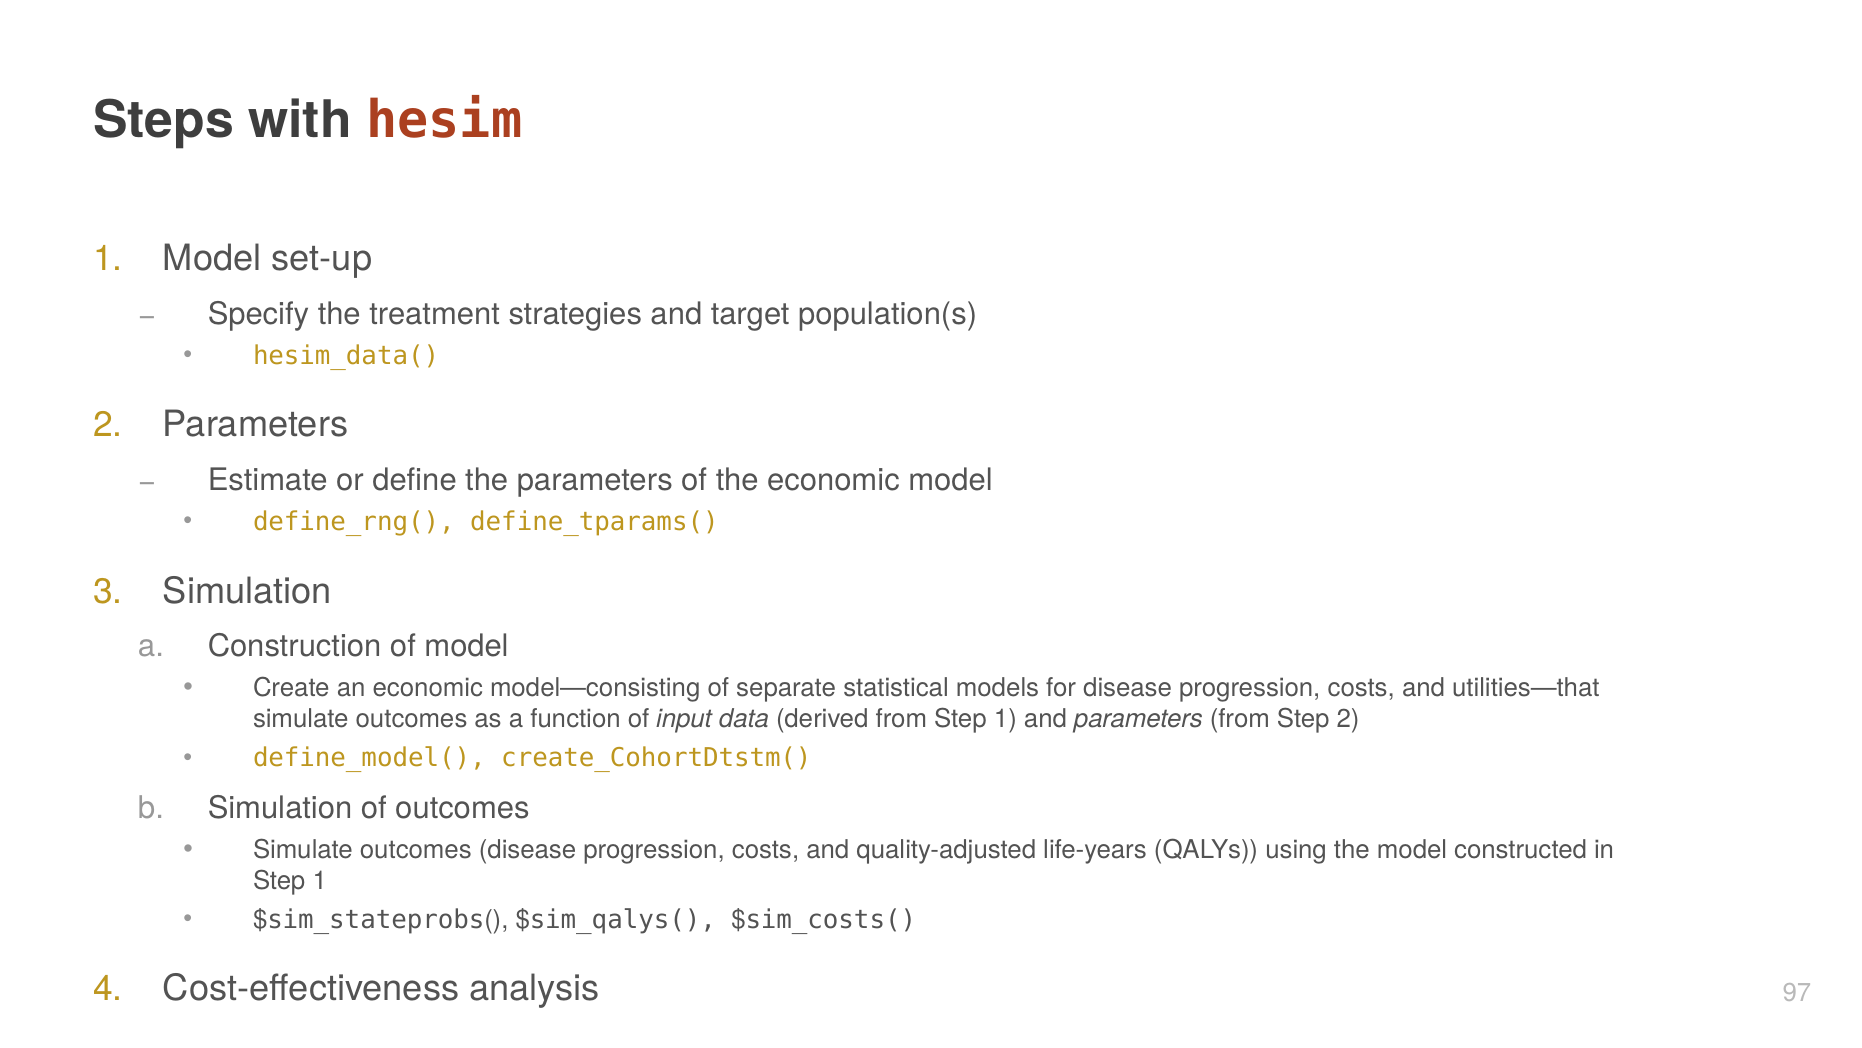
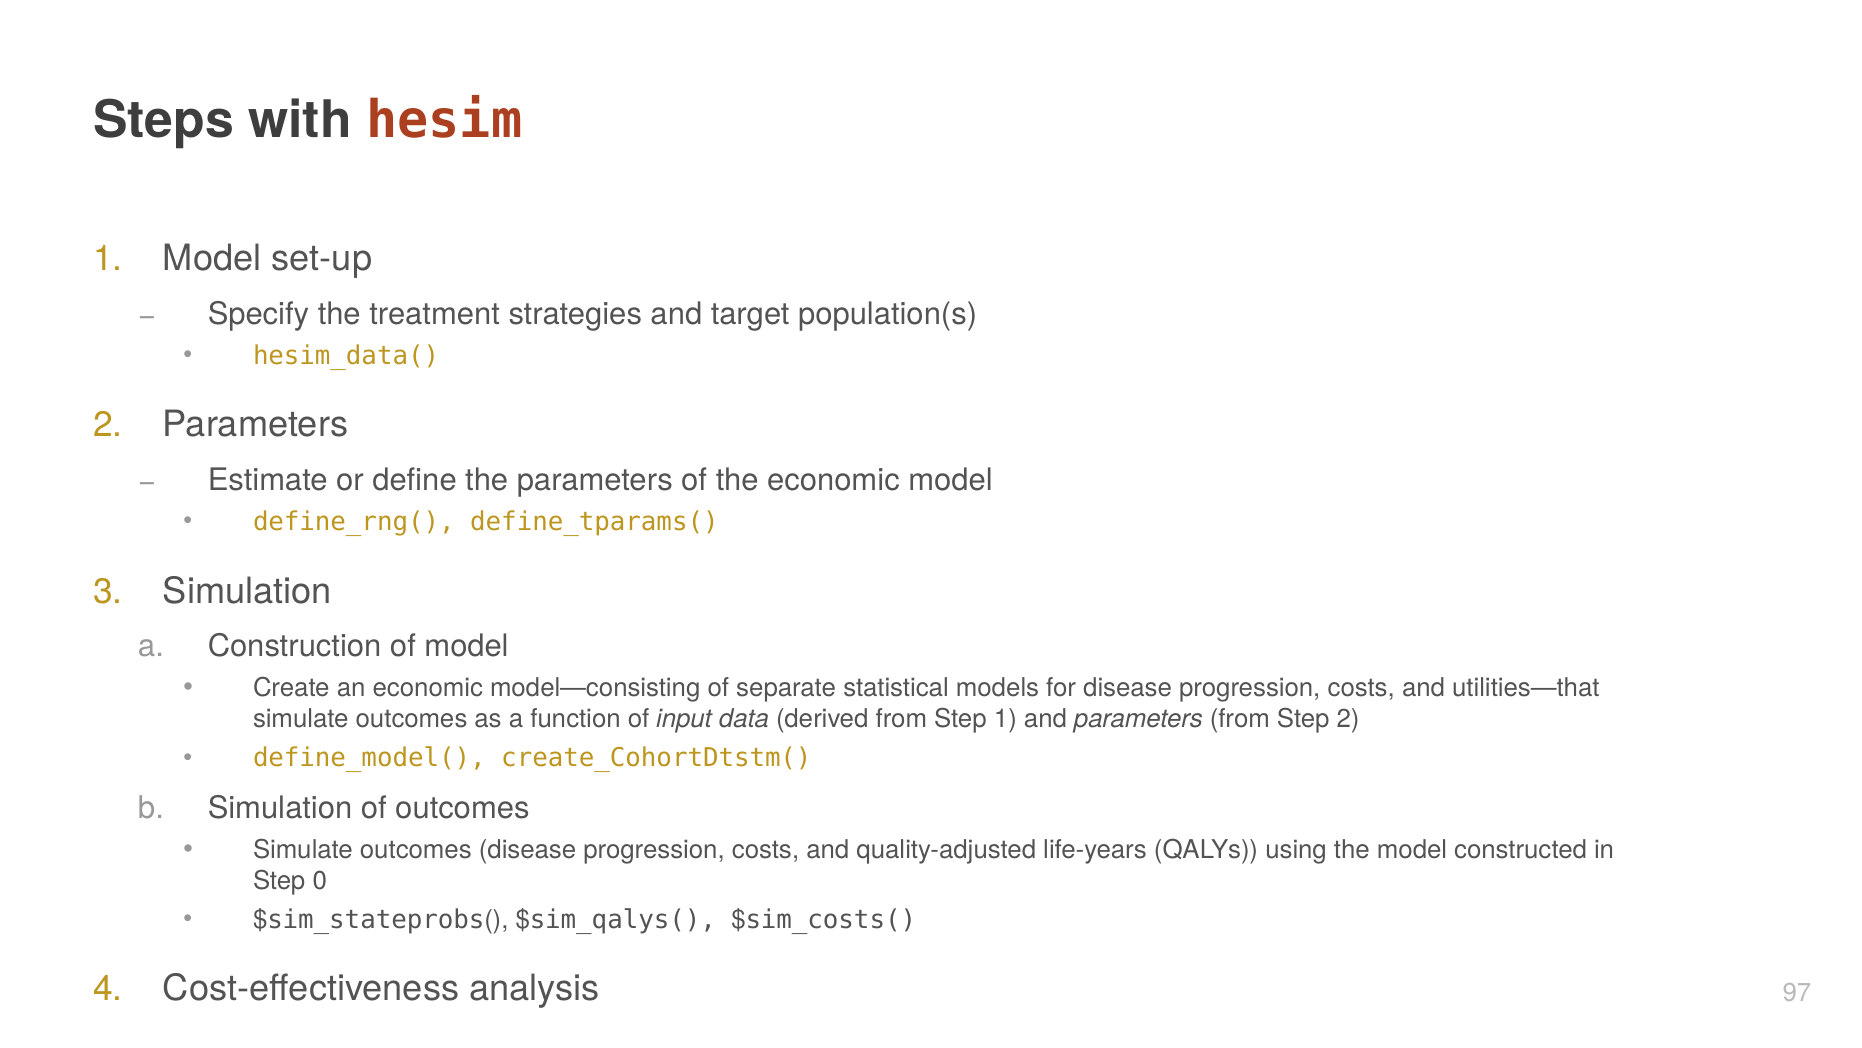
1 at (320, 881): 1 -> 0
